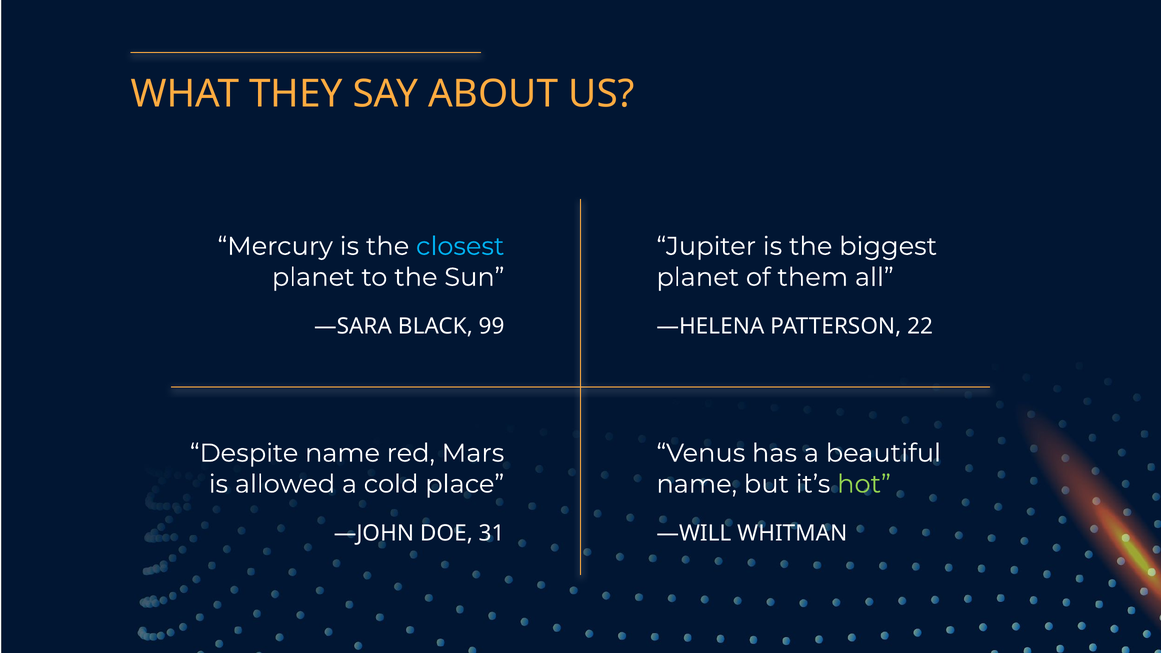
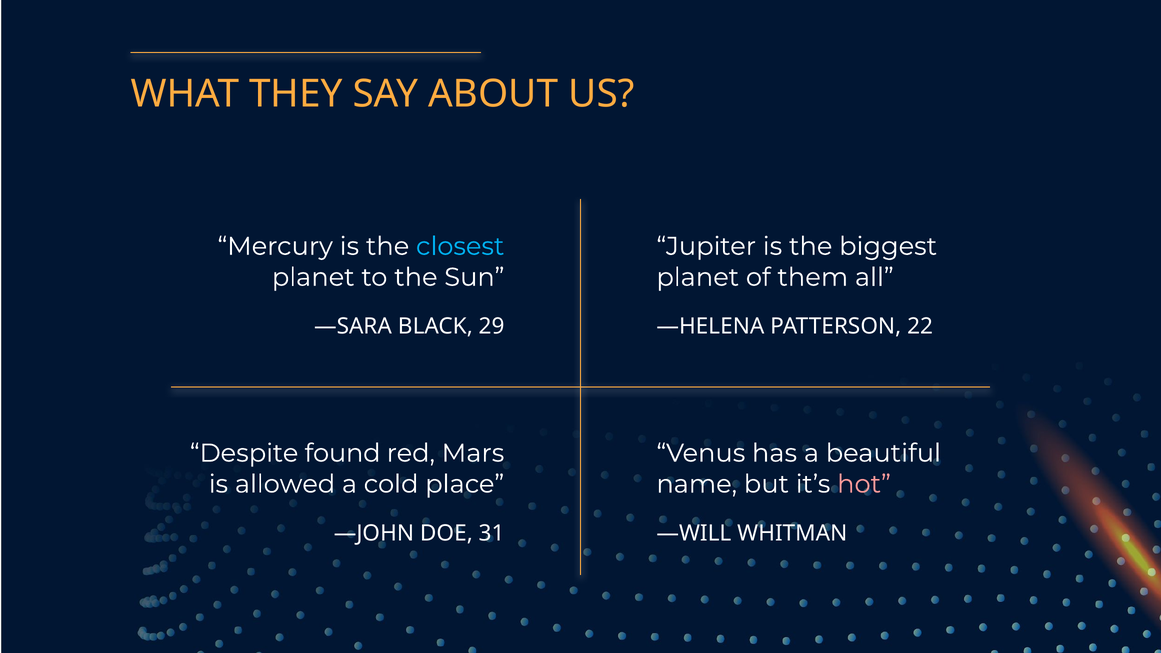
99: 99 -> 29
Despite name: name -> found
hot colour: light green -> pink
